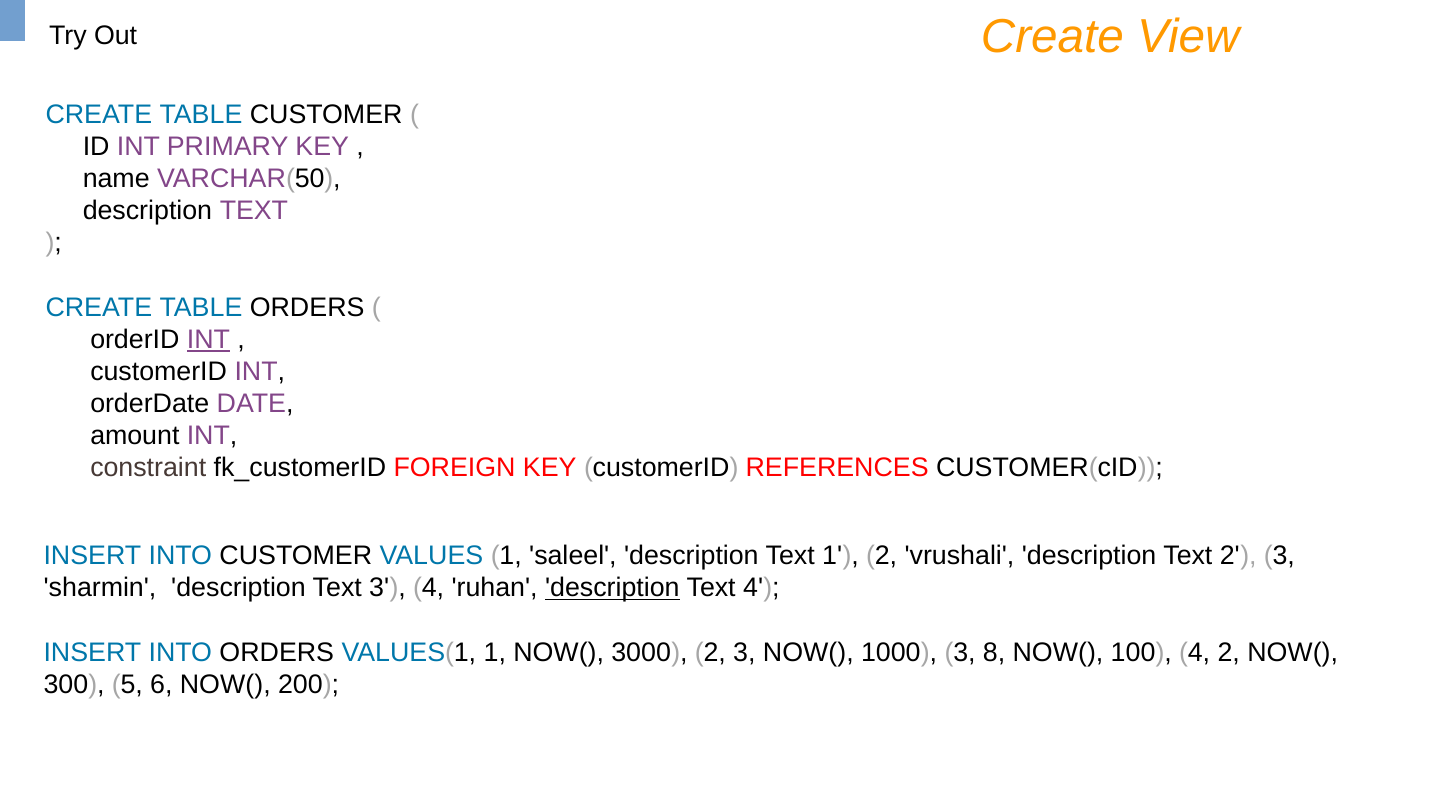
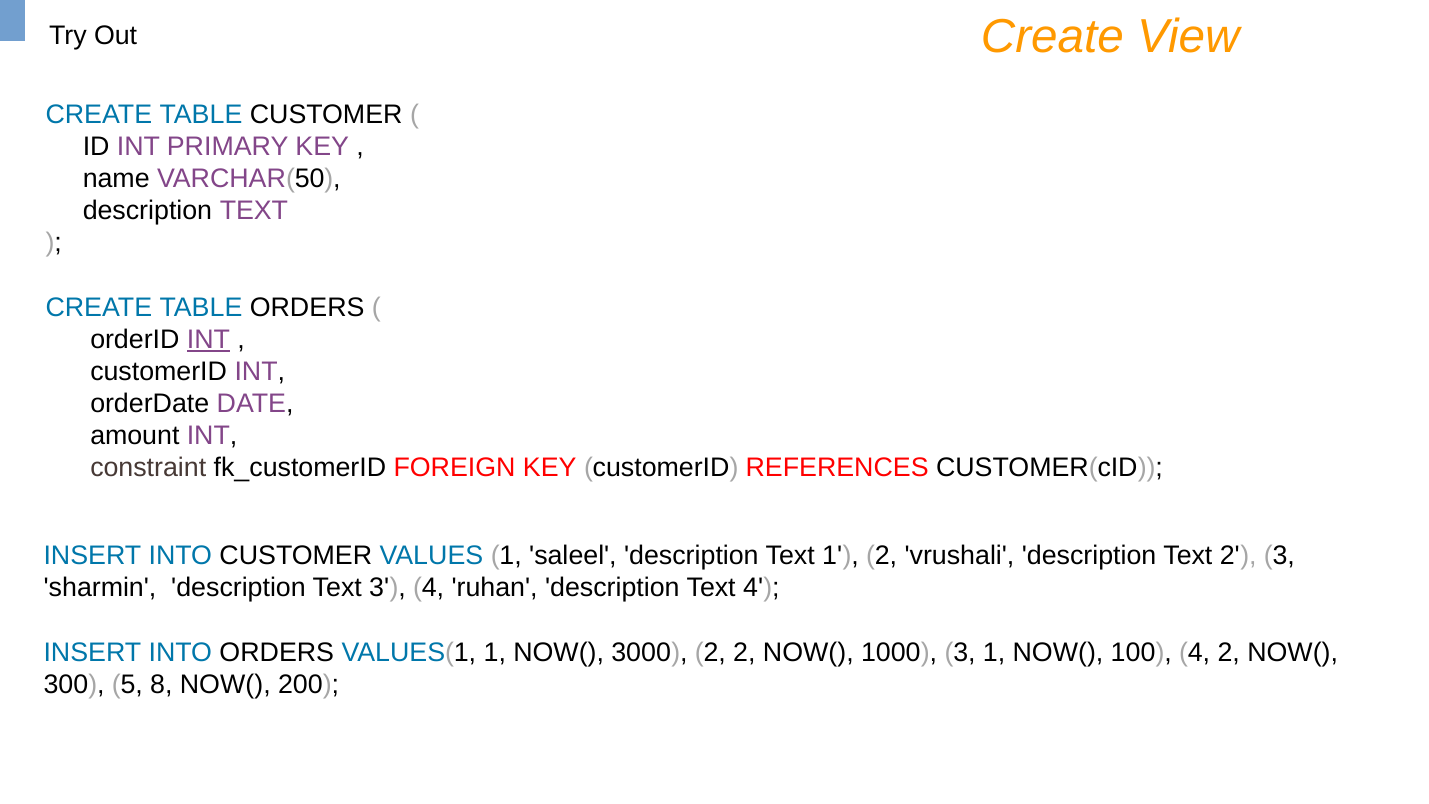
description at (612, 588) underline: present -> none
3000 2 3: 3 -> 2
3 8: 8 -> 1
6: 6 -> 8
